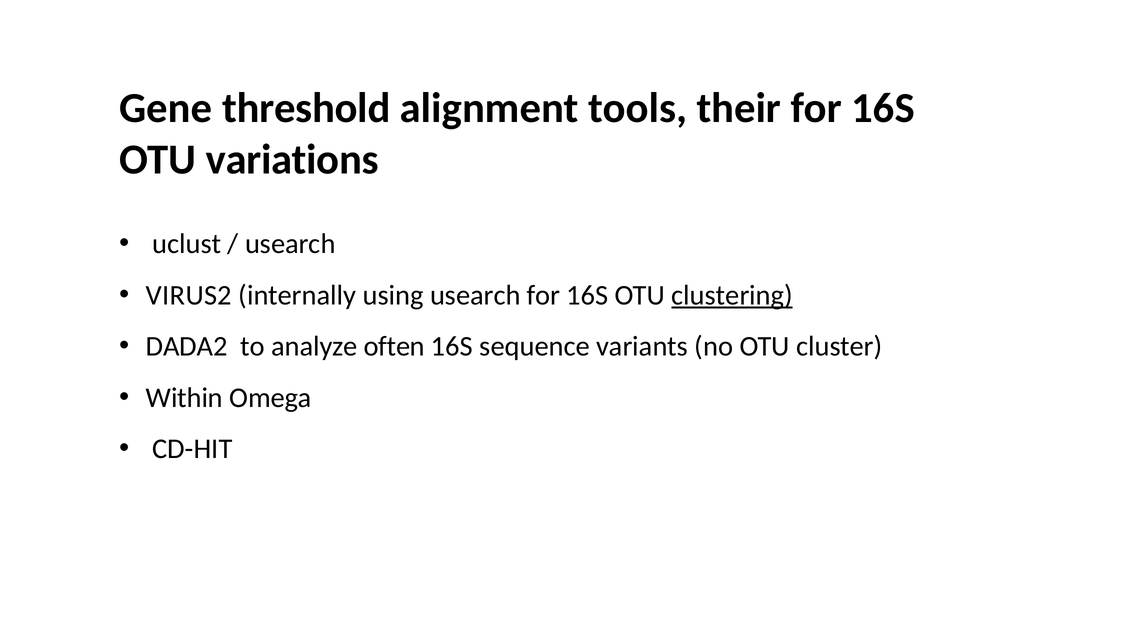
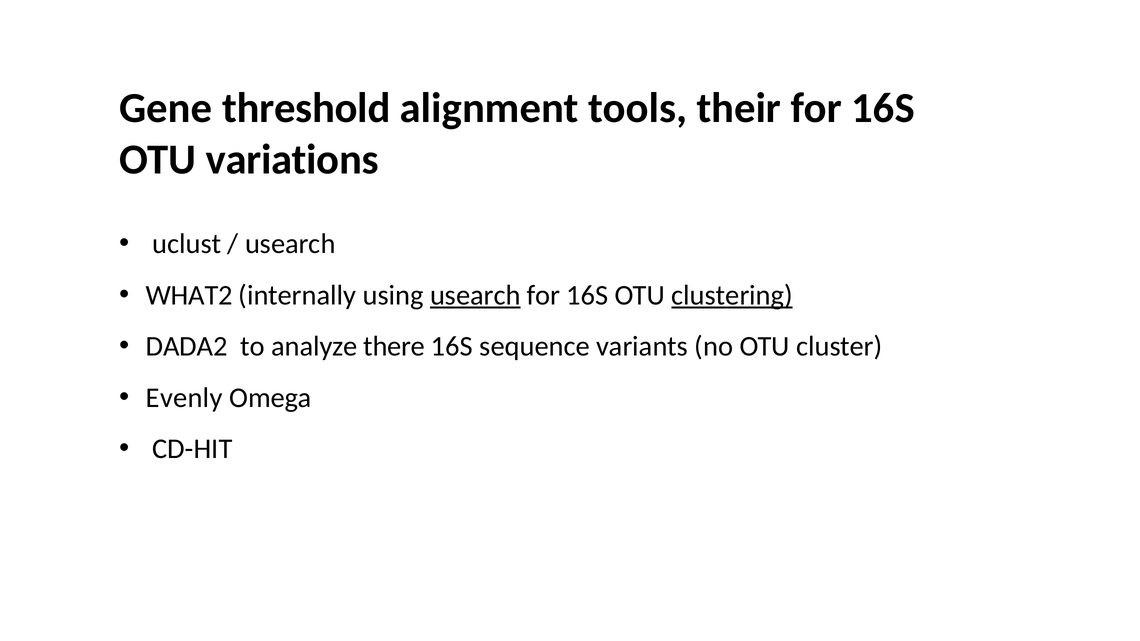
VIRUS2: VIRUS2 -> WHAT2
usearch at (475, 295) underline: none -> present
often: often -> there
Within: Within -> Evenly
